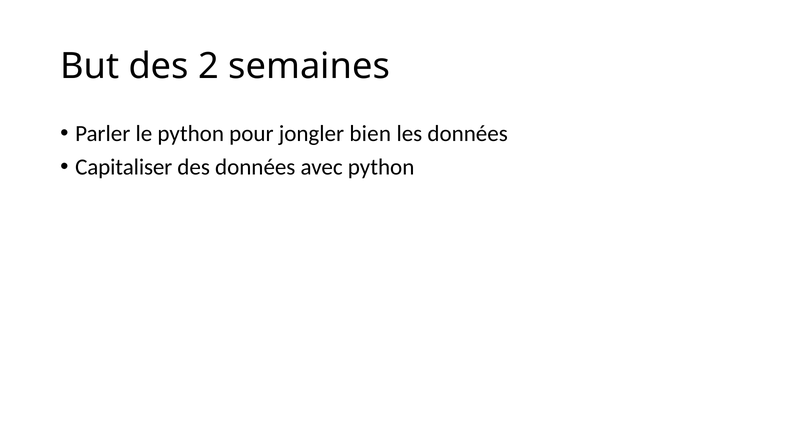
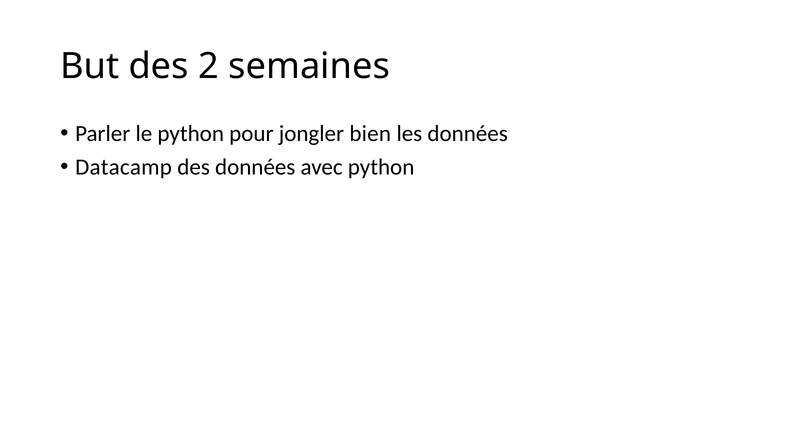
Capitaliser: Capitaliser -> Datacamp
